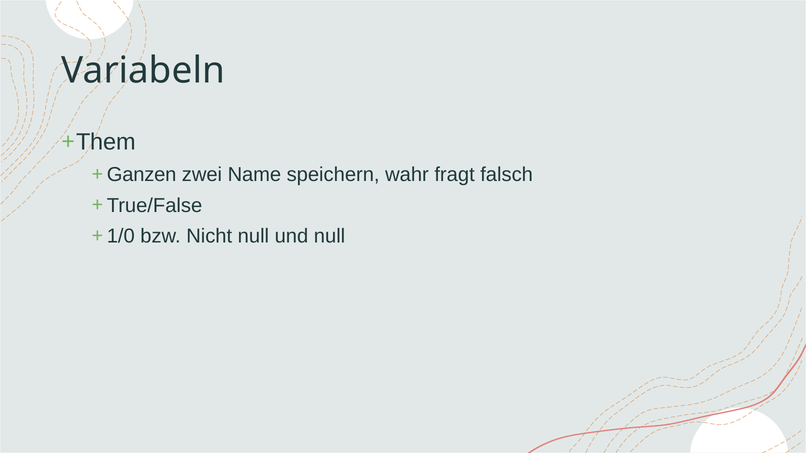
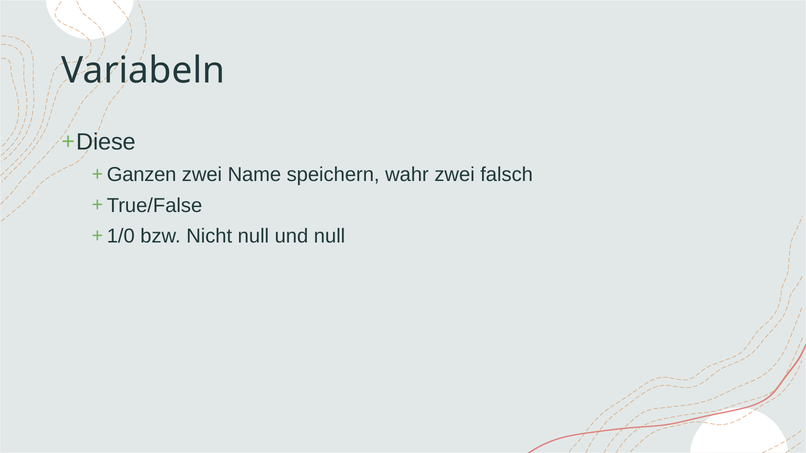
Them: Them -> Diese
wahr fragt: fragt -> zwei
